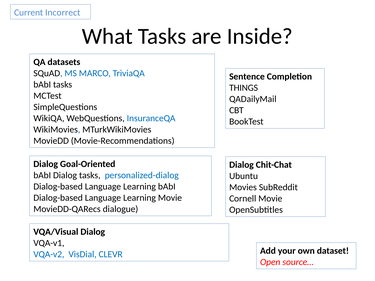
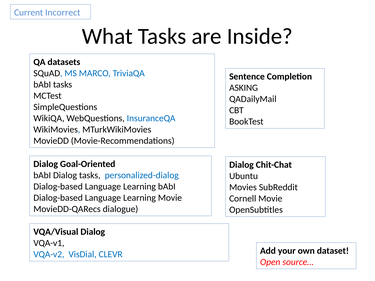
THINGS: THINGS -> ASKING
